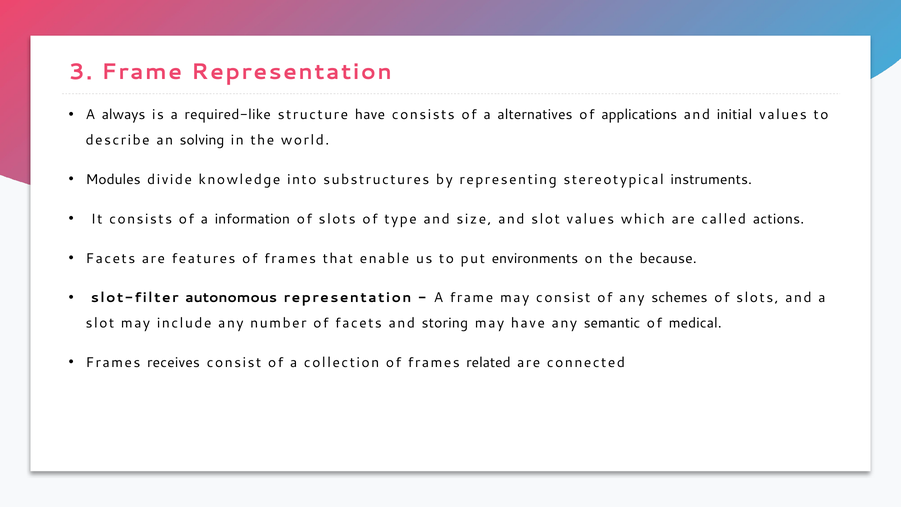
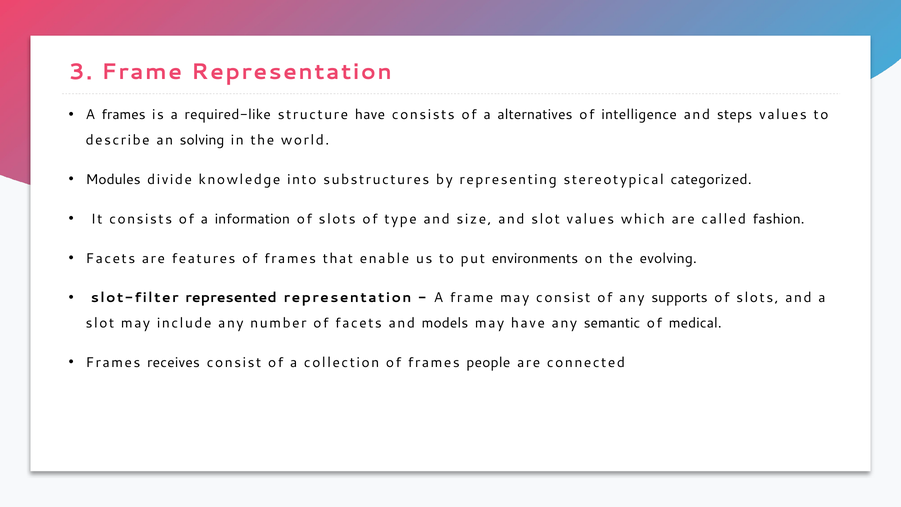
A always: always -> frames
applications: applications -> intelligence
initial: initial -> steps
instruments: instruments -> categorized
actions: actions -> fashion
because: because -> evolving
autonomous: autonomous -> represented
schemes: schemes -> supports
storing: storing -> models
related: related -> people
